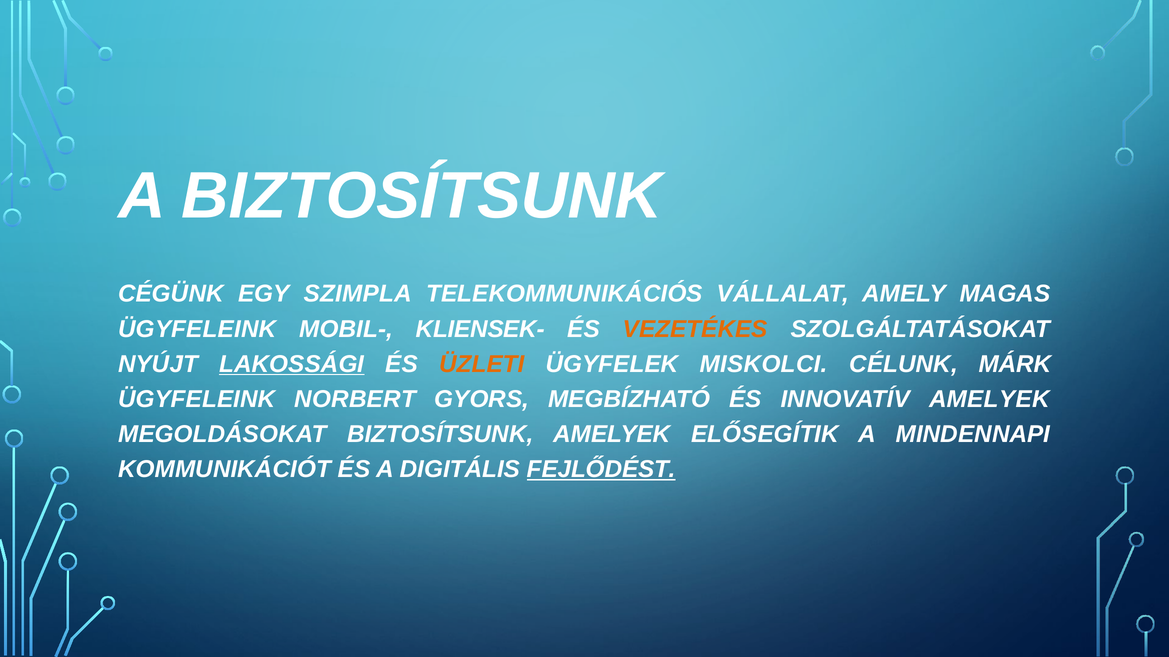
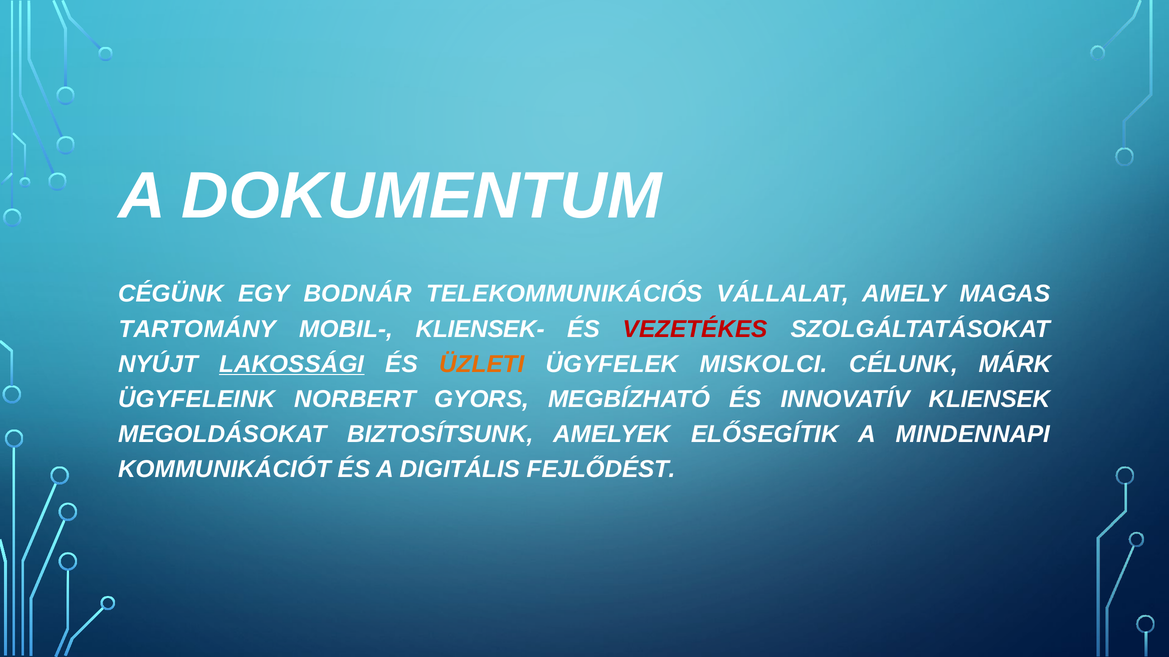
A BIZTOSÍTSUNK: BIZTOSÍTSUNK -> DOKUMENTUM
SZIMPLA: SZIMPLA -> BODNÁR
ÜGYFELEINK at (197, 329): ÜGYFELEINK -> TARTOMÁNY
VEZETÉKES colour: orange -> red
INNOVATÍV AMELYEK: AMELYEK -> KLIENSEK
FEJLŐDÉST underline: present -> none
